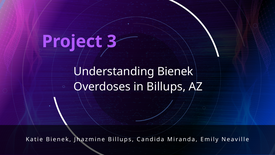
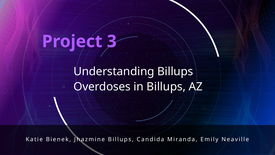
Understanding Bienek: Bienek -> Billups
